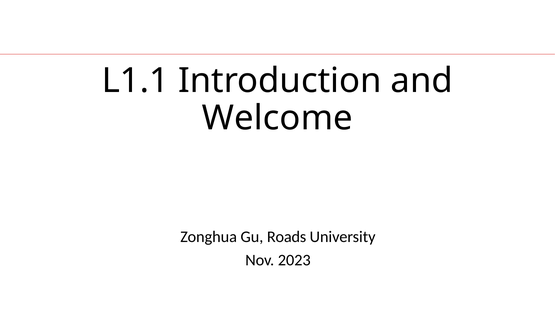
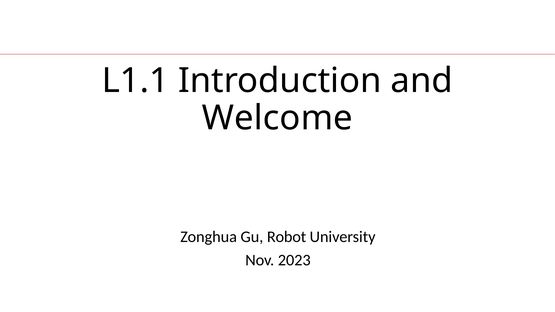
Roads: Roads -> Robot
